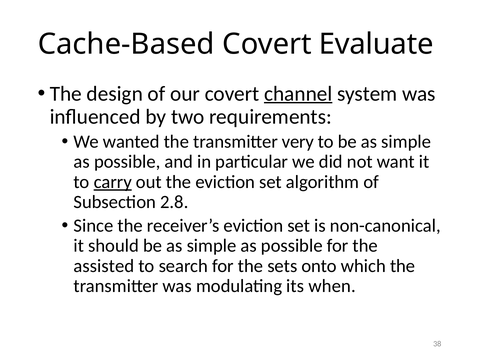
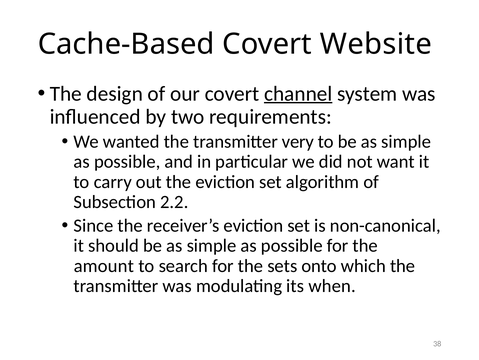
Evaluate: Evaluate -> Website
carry underline: present -> none
2.8: 2.8 -> 2.2
assisted: assisted -> amount
